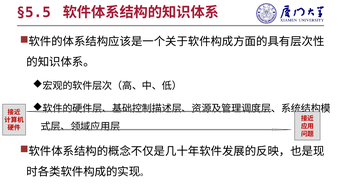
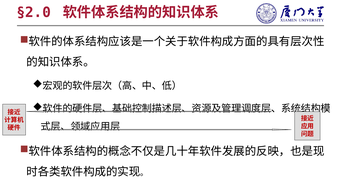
§5.5: §5.5 -> §2.0
